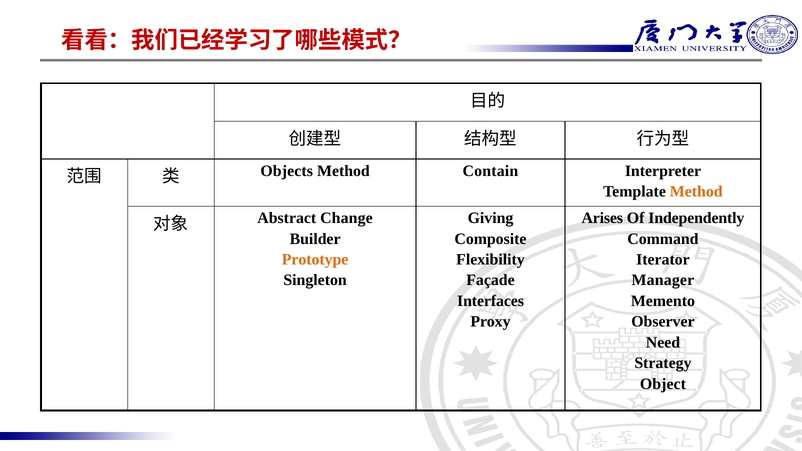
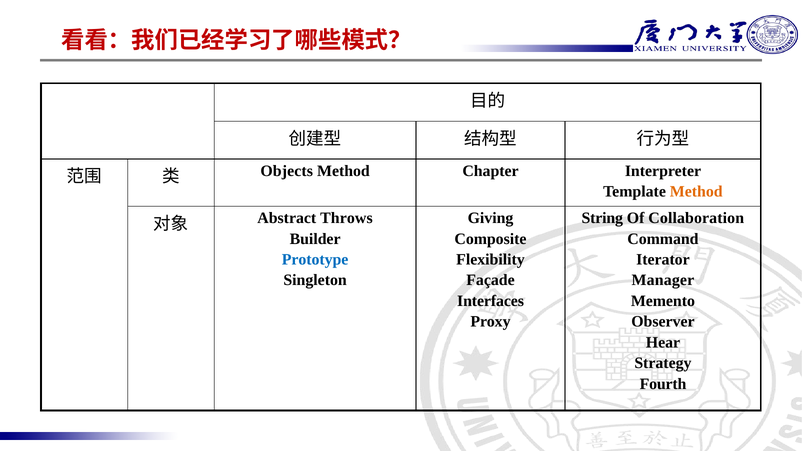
Contain: Contain -> Chapter
Arises: Arises -> String
Independently: Independently -> Collaboration
Change: Change -> Throws
Prototype colour: orange -> blue
Need: Need -> Hear
Object: Object -> Fourth
